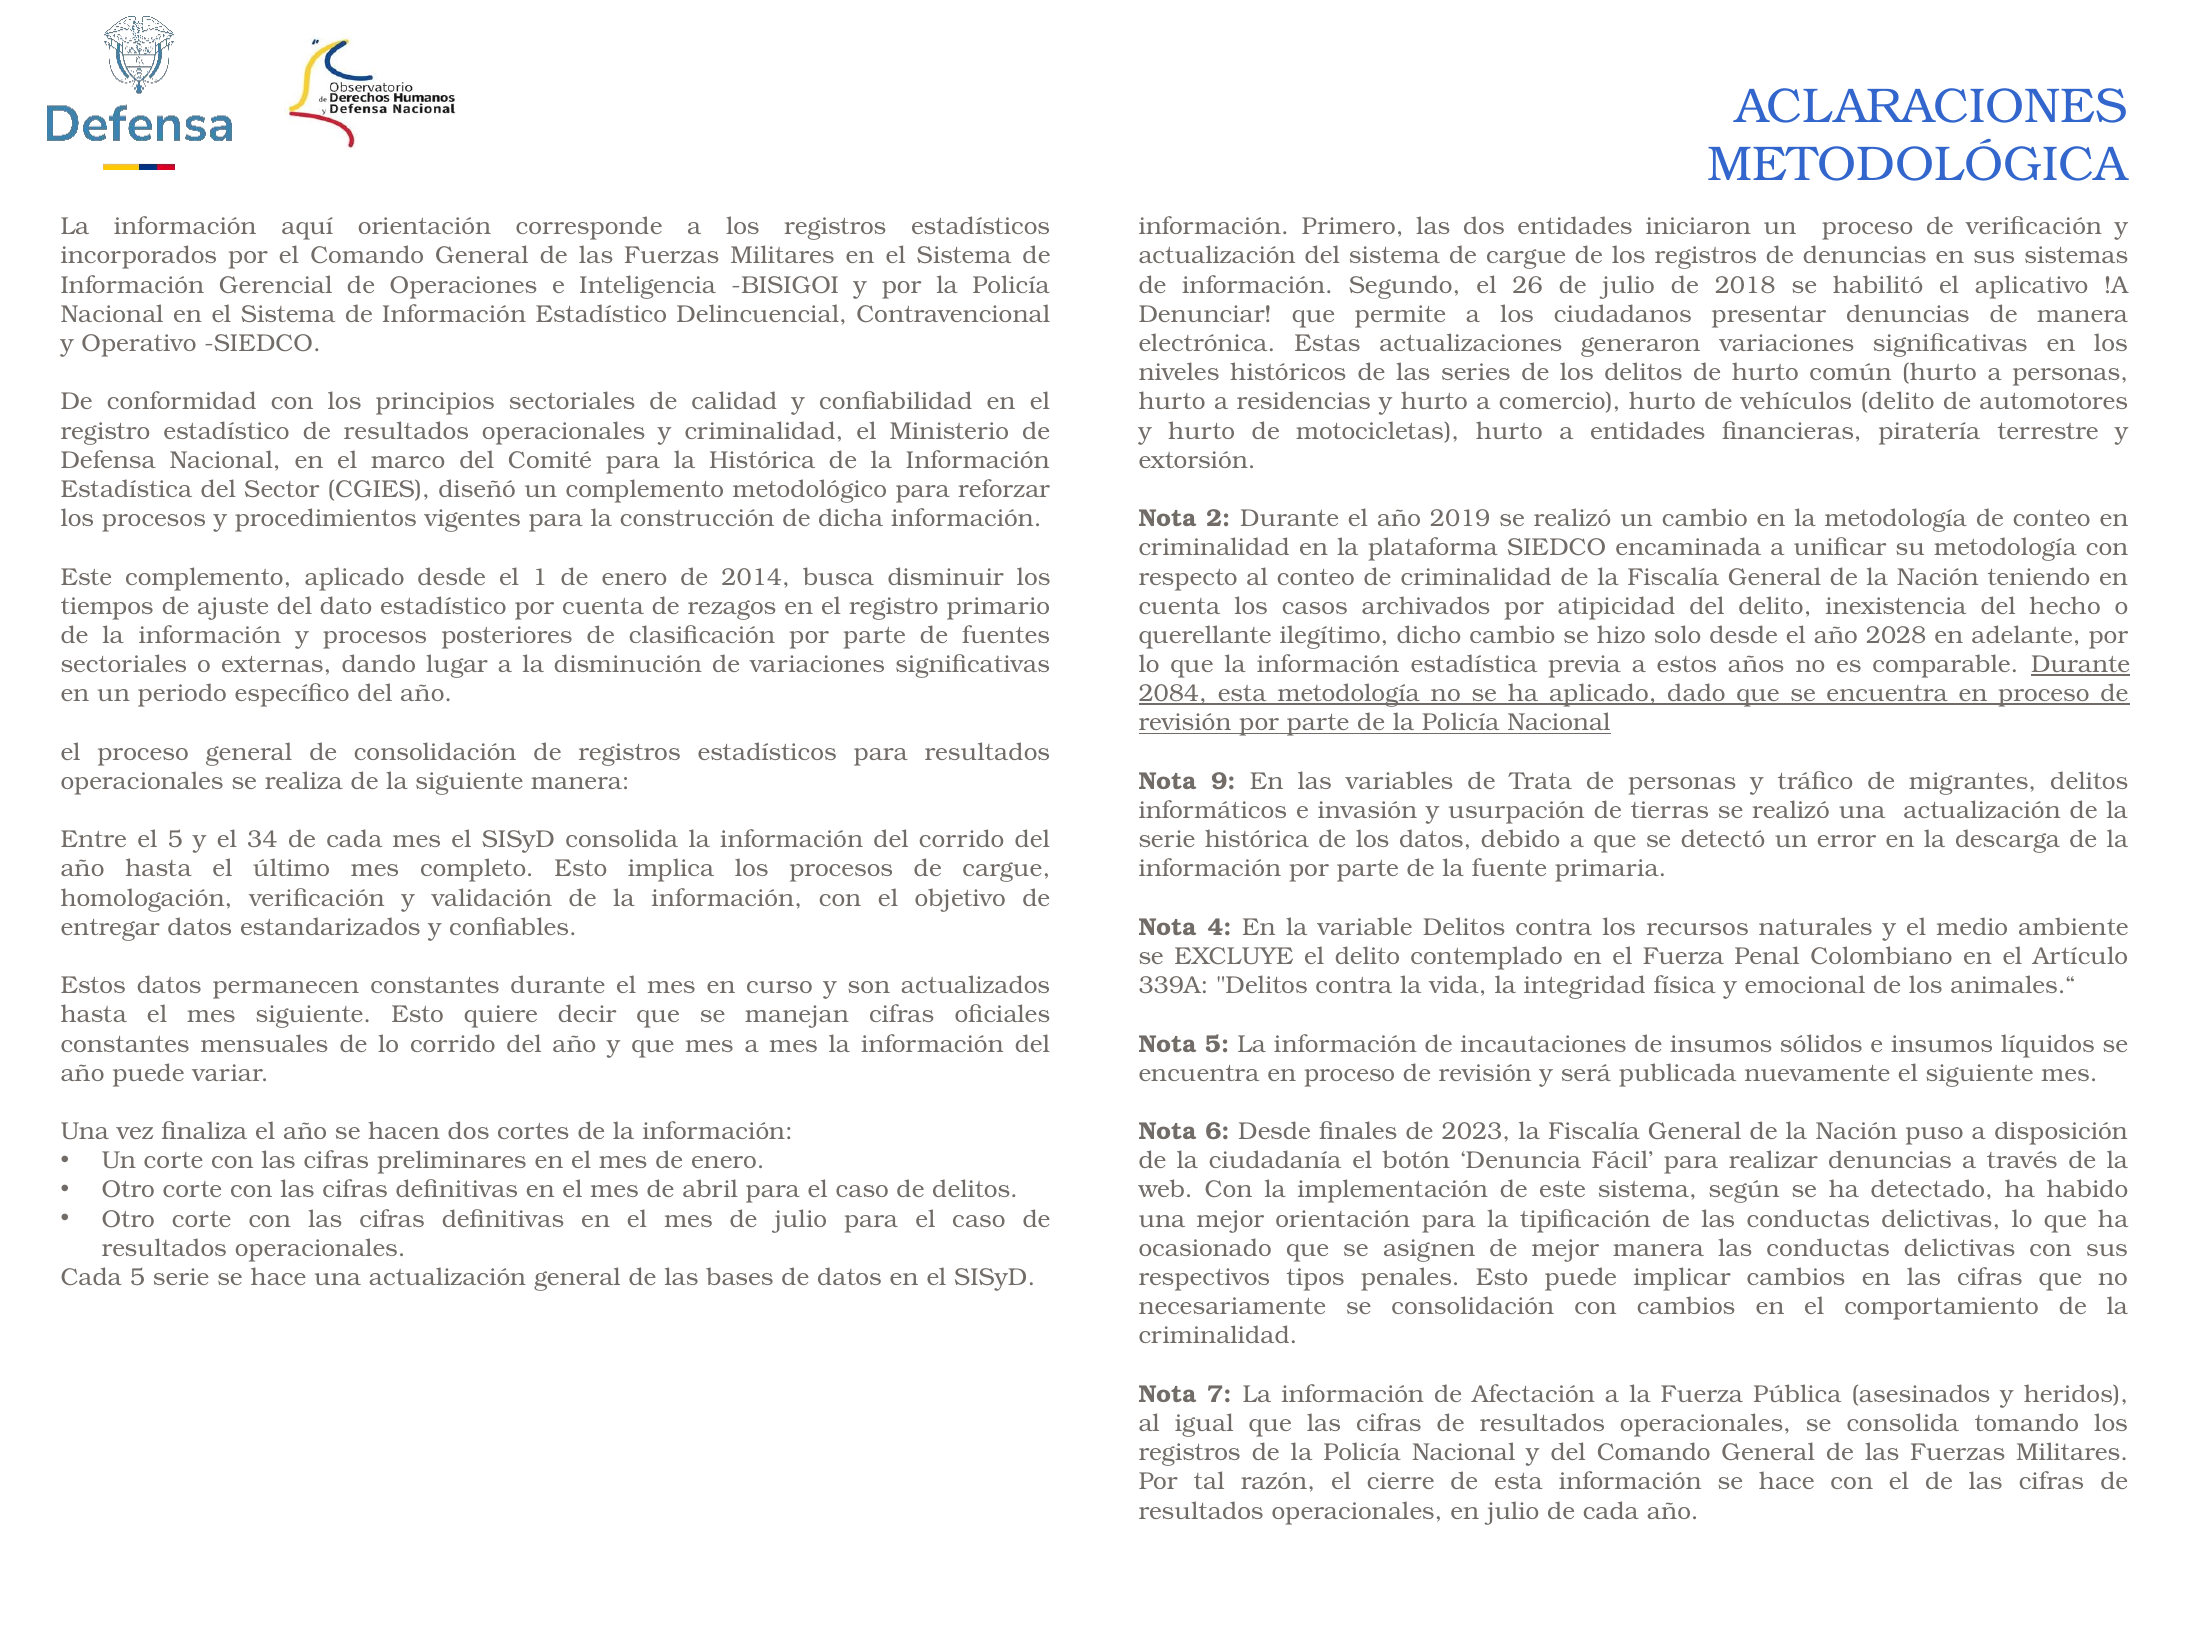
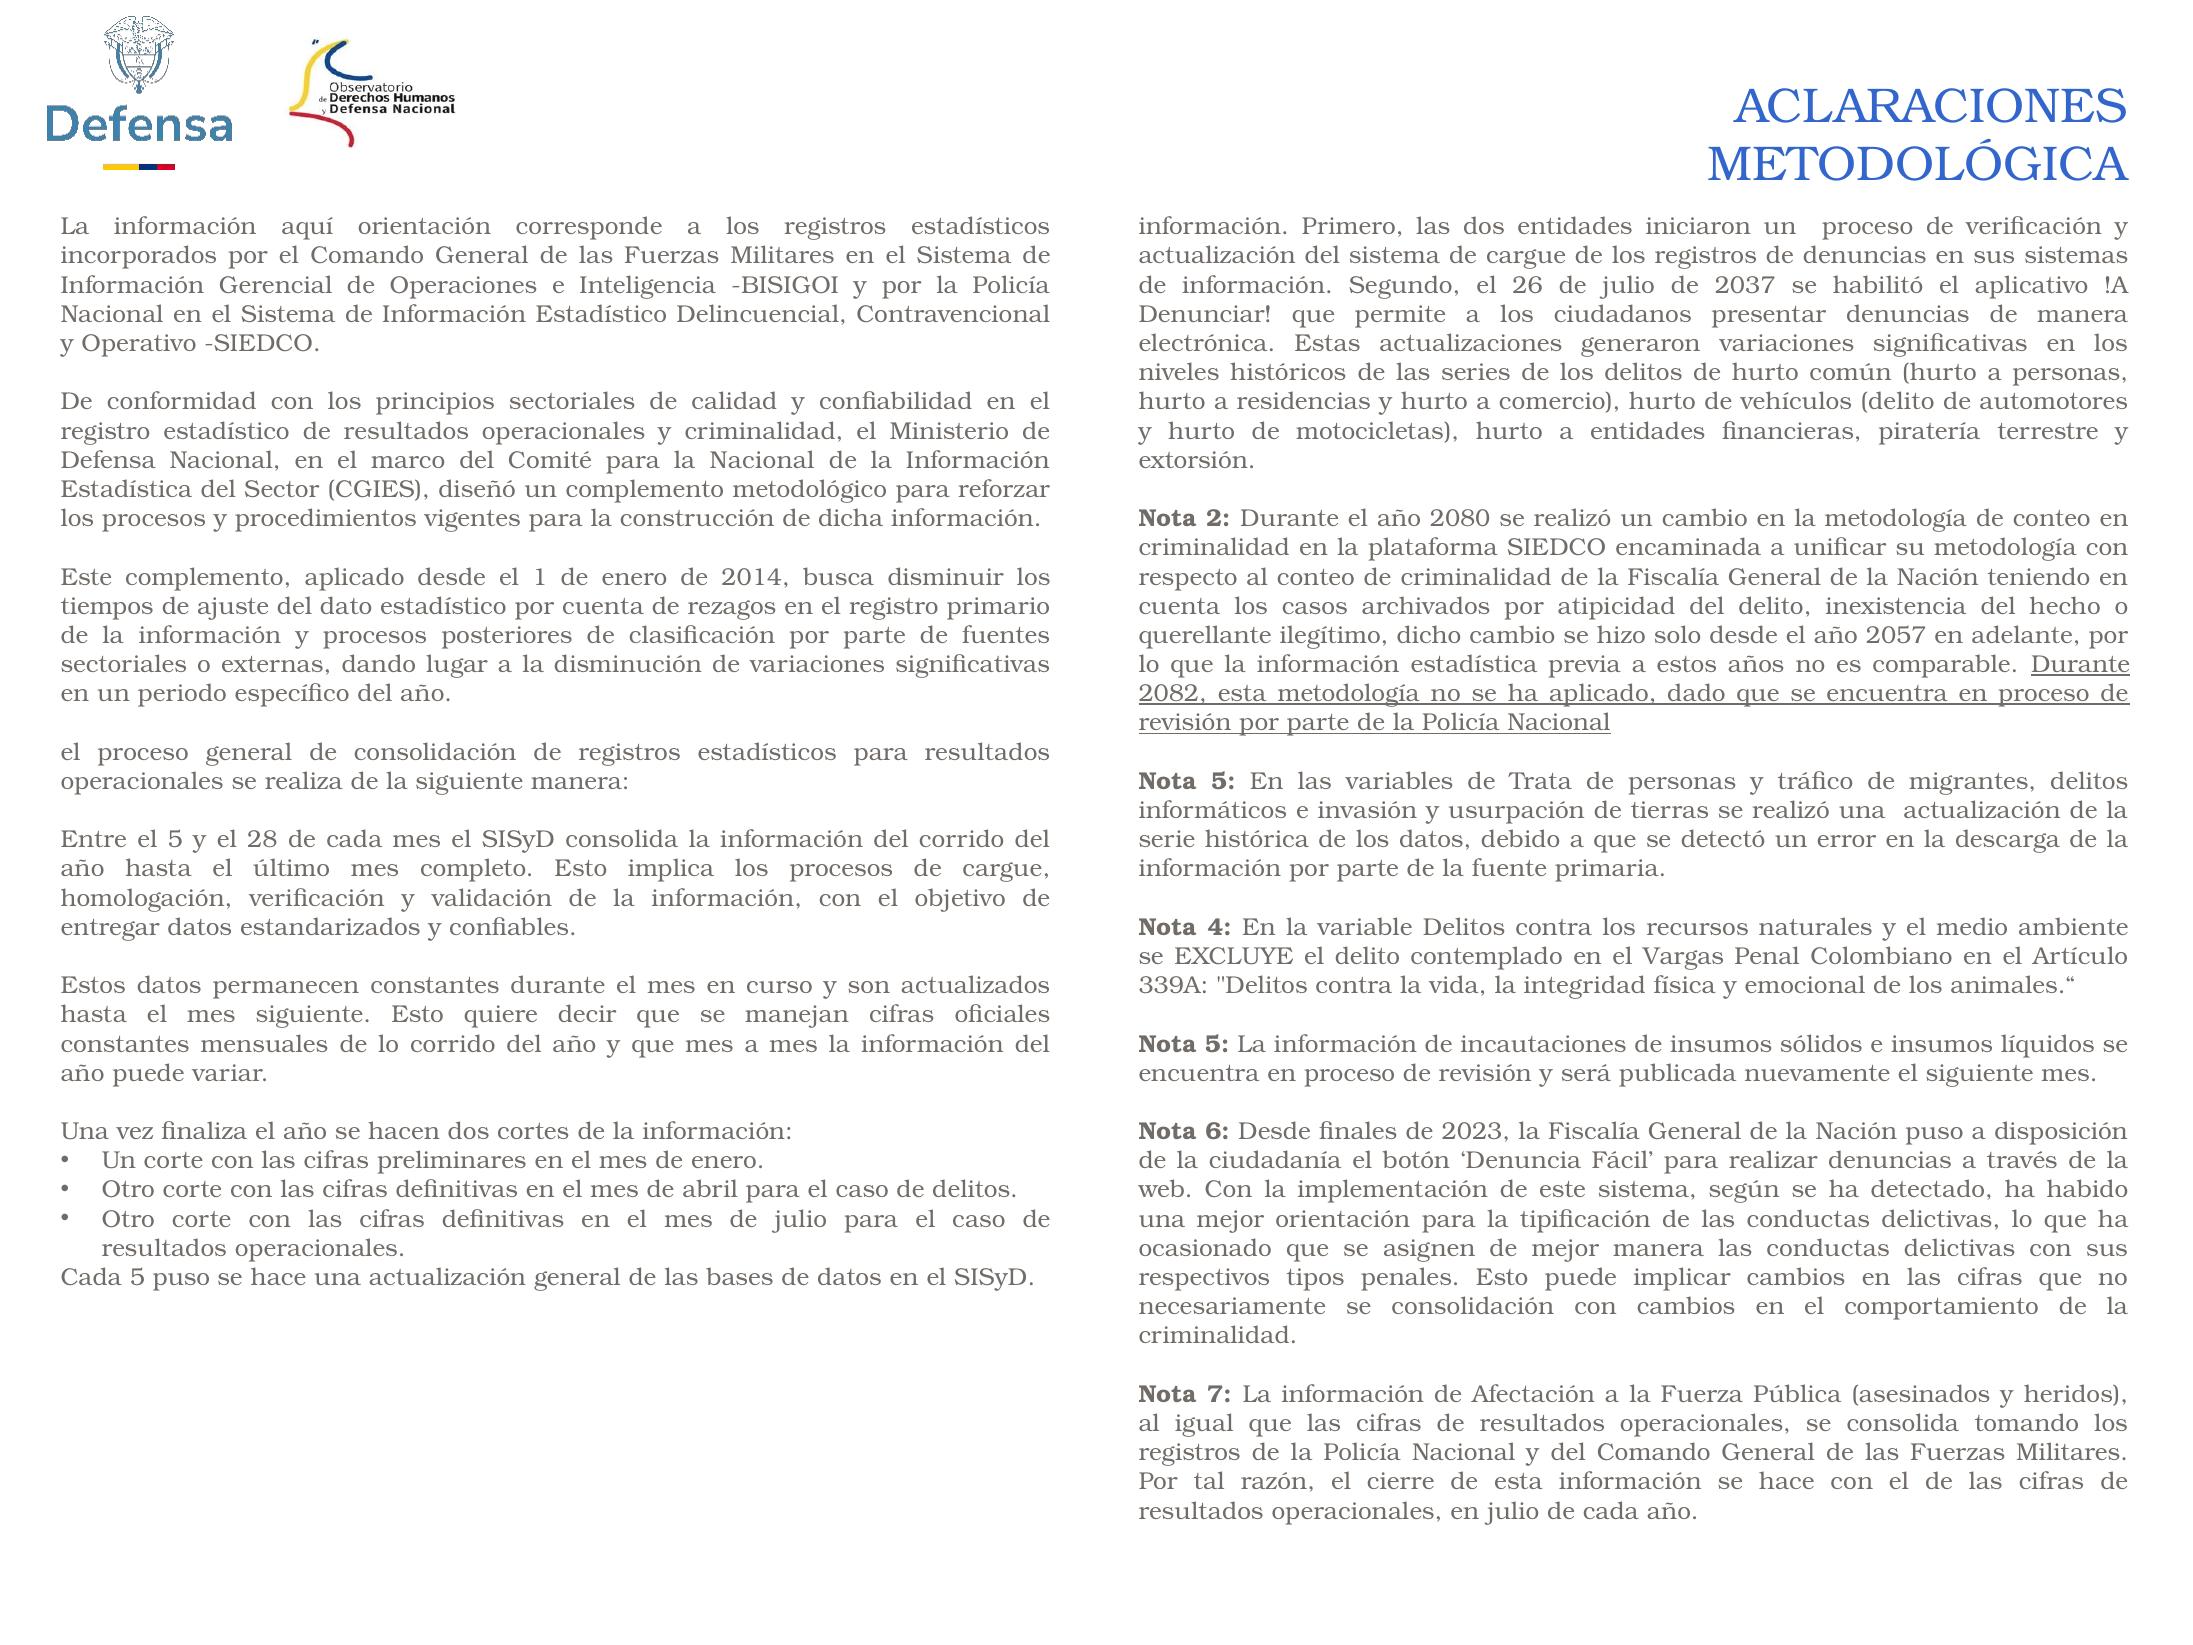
2018: 2018 -> 2037
la Histórica: Histórica -> Nacional
2019: 2019 -> 2080
2028: 2028 -> 2057
2084: 2084 -> 2082
9 at (1223, 781): 9 -> 5
34: 34 -> 28
el Fuerza: Fuerza -> Vargas
5 serie: serie -> puso
